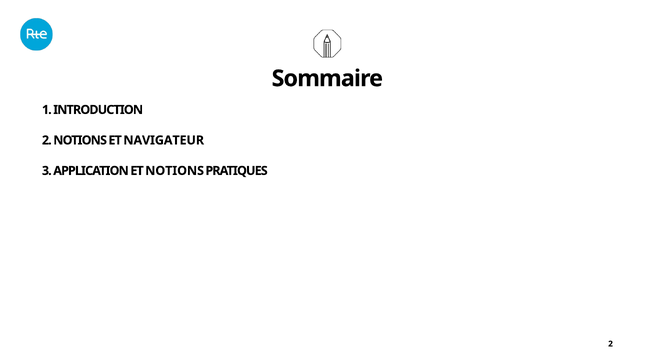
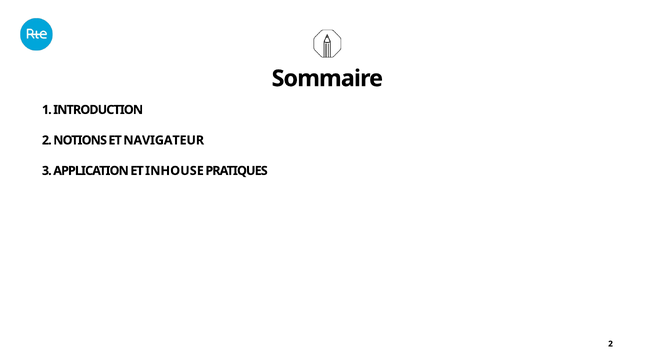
ET NOTIONS: NOTIONS -> INHOUSE
